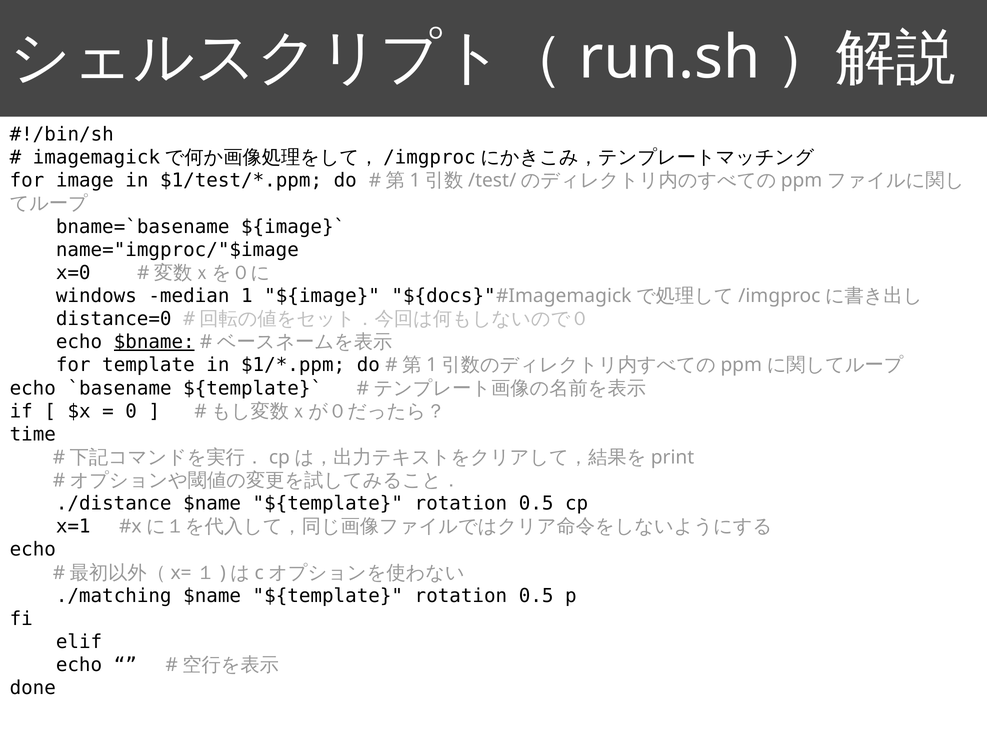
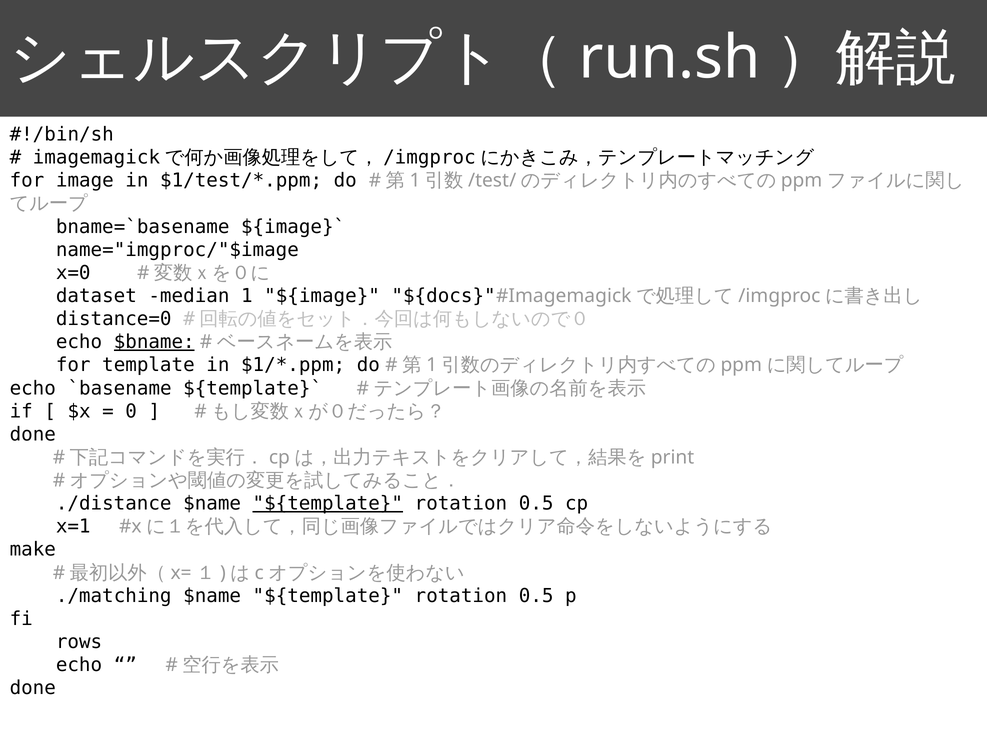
windows: windows -> dataset
time at (33, 434): time -> done
${template at (328, 503) underline: none -> present
echo at (33, 549): echo -> make
elif: elif -> rows
